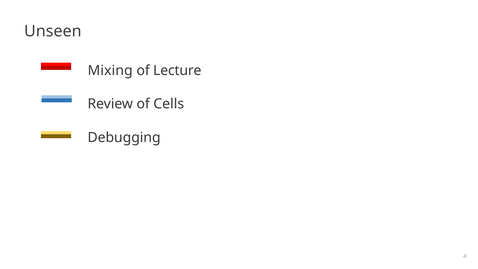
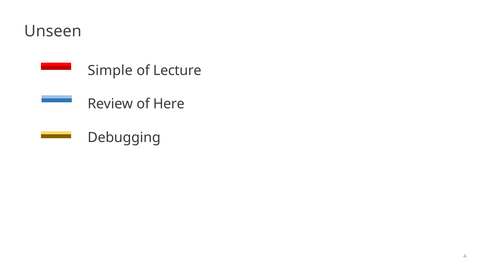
Mixing: Mixing -> Simple
Cells: Cells -> Here
